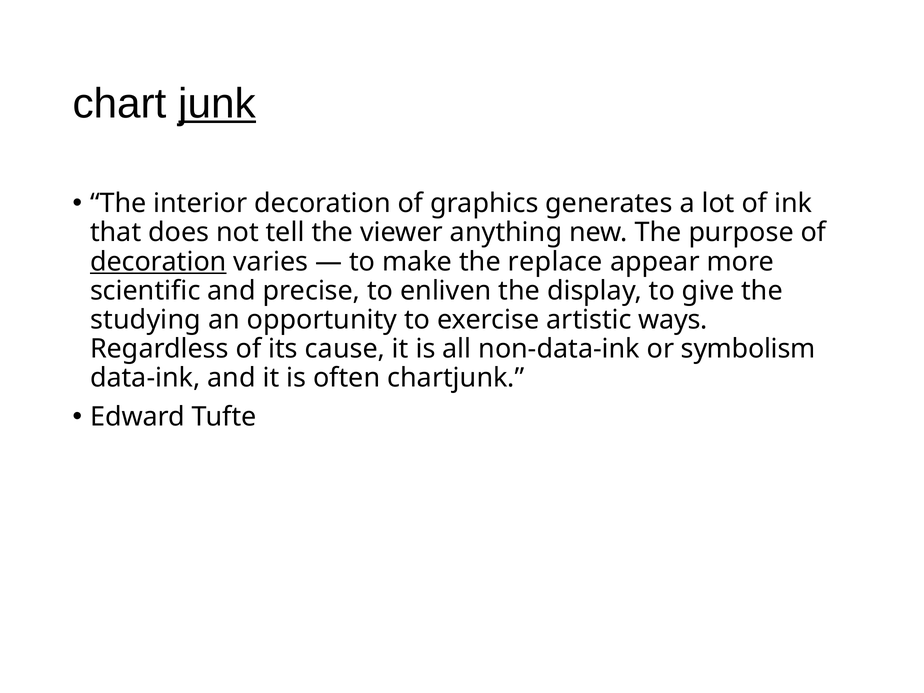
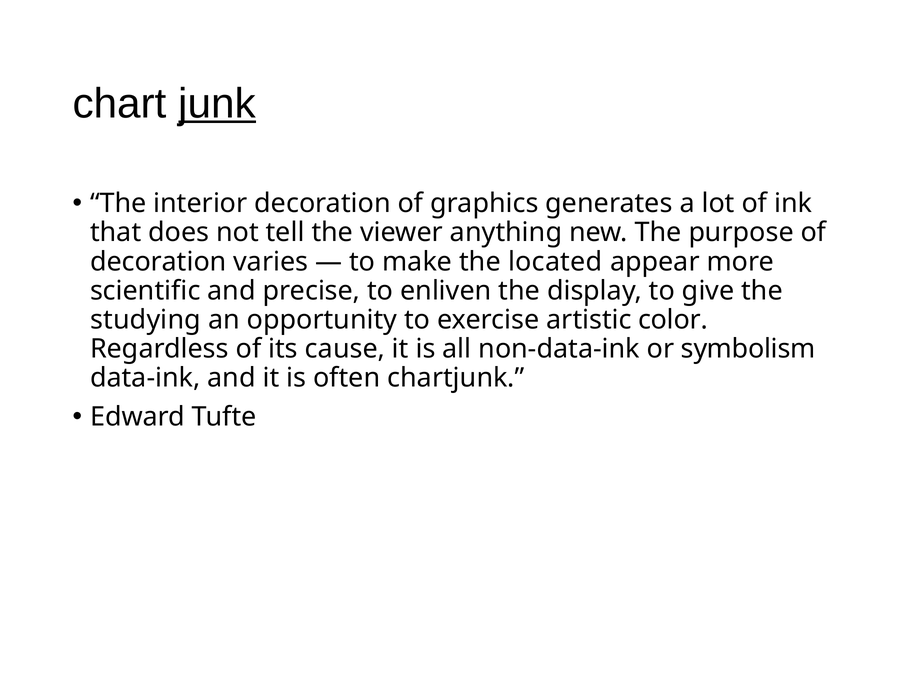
decoration at (158, 262) underline: present -> none
replace: replace -> located
ways: ways -> color
